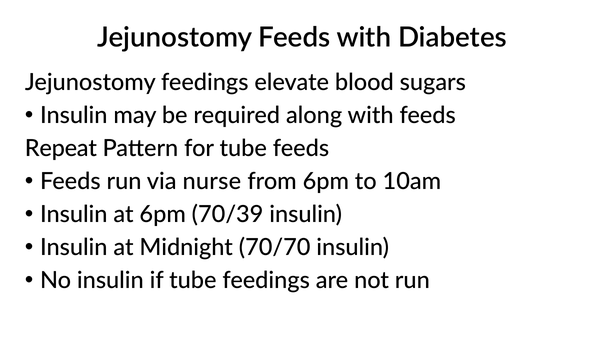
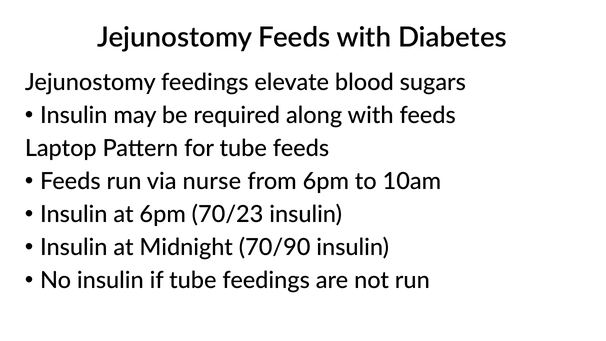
Repeat: Repeat -> Laptop
70/39: 70/39 -> 70/23
70/70: 70/70 -> 70/90
